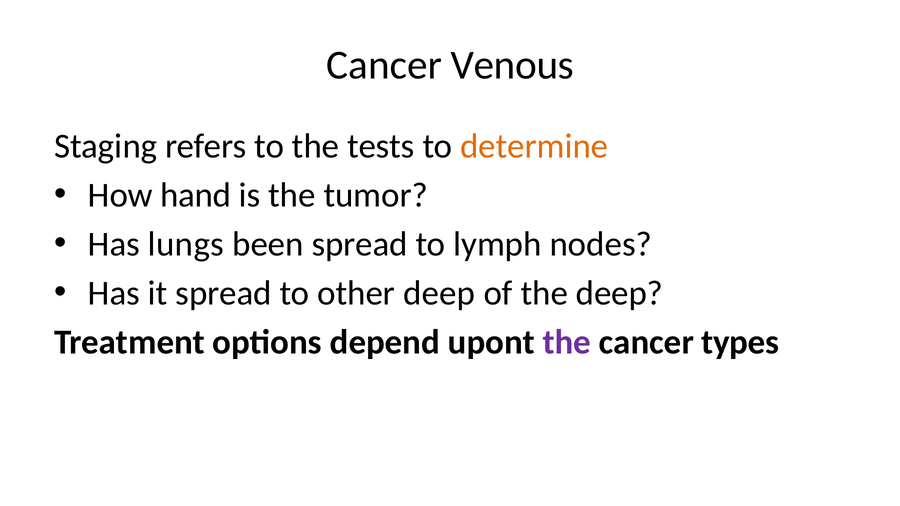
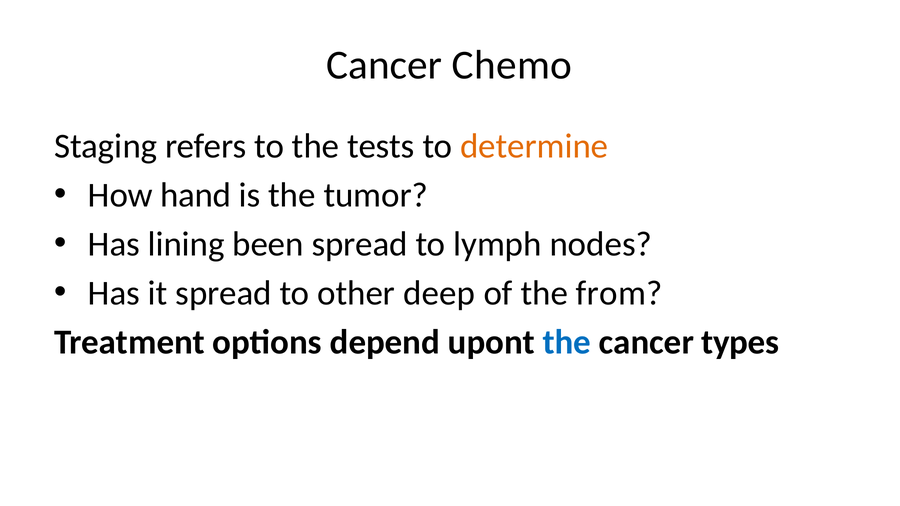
Venous: Venous -> Chemo
lungs: lungs -> lining
the deep: deep -> from
the at (567, 342) colour: purple -> blue
